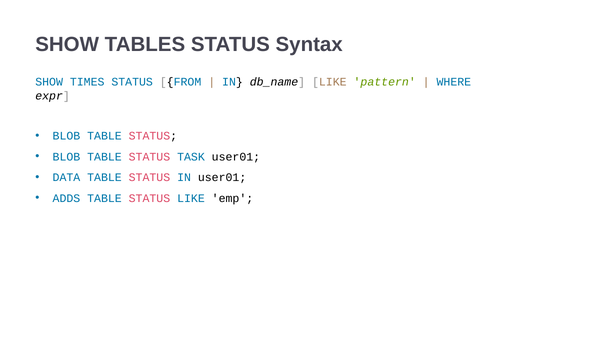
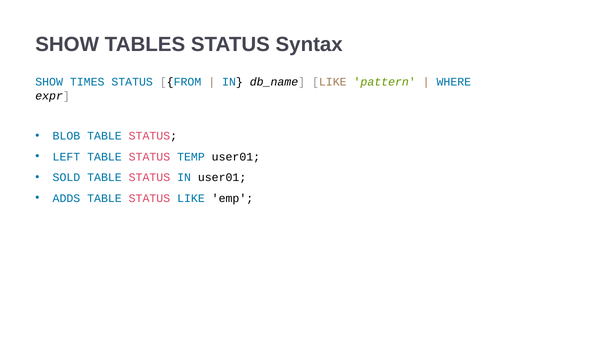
BLOB at (66, 157): BLOB -> LEFT
TASK: TASK -> TEMP
DATA: DATA -> SOLD
